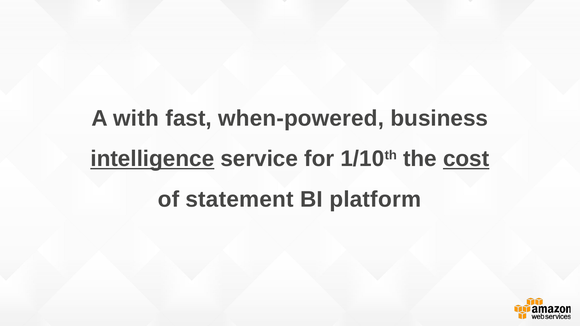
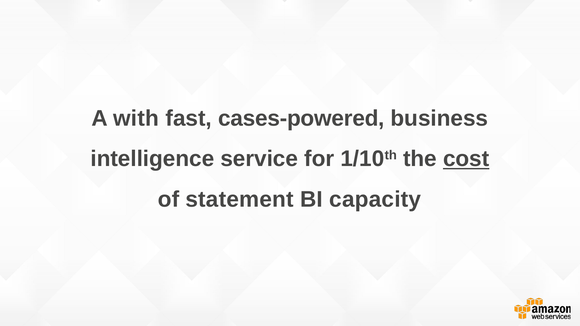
when-powered: when-powered -> cases-powered
intelligence underline: present -> none
platform: platform -> capacity
